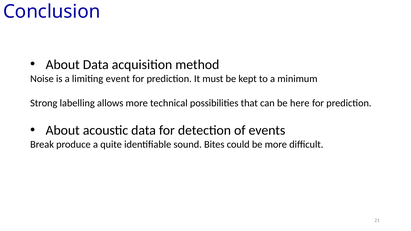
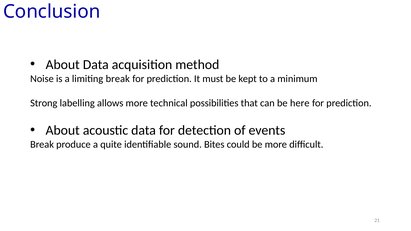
limiting event: event -> break
